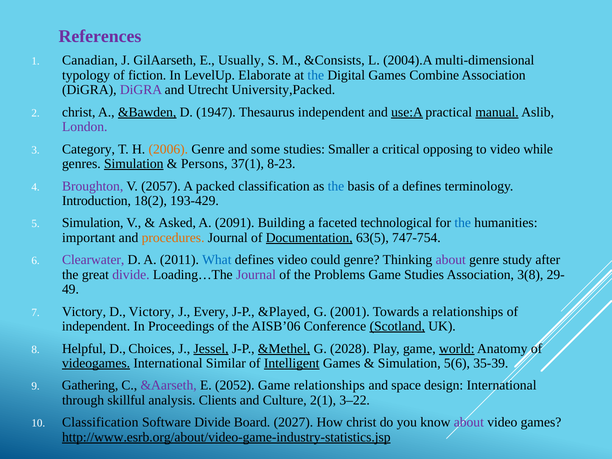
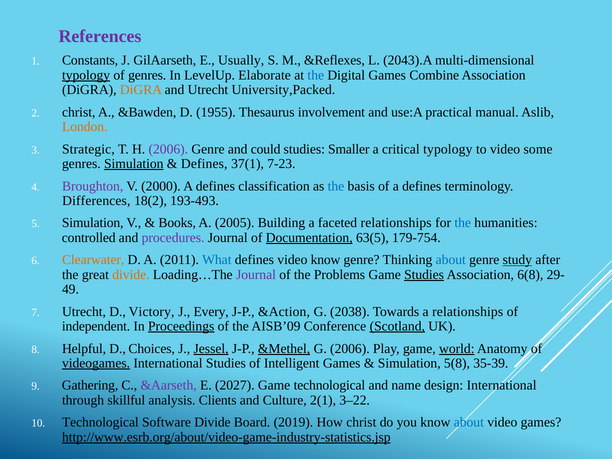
Canadian: Canadian -> Constants
&Consists: &Consists -> &Reflexes
2004).A: 2004).A -> 2043).A
typology at (86, 75) underline: none -> present
of fiction: fiction -> genres
DiGRA at (141, 90) colour: purple -> orange
&Bawden underline: present -> none
1947: 1947 -> 1955
Thesaurus independent: independent -> involvement
use:A underline: present -> none
manual underline: present -> none
London colour: purple -> orange
Category: Category -> Strategic
2006 at (168, 149) colour: orange -> purple
some: some -> could
critical opposing: opposing -> typology
while: while -> some
Persons at (204, 164): Persons -> Defines
8-23: 8-23 -> 7-23
2057: 2057 -> 2000
packed at (215, 186): packed -> defines
Introduction: Introduction -> Differences
193-429: 193-429 -> 193-493
Asked: Asked -> Books
2091: 2091 -> 2005
faceted technological: technological -> relationships
important: important -> controlled
procedures colour: orange -> purple
747-754: 747-754 -> 179-754
Clearwater colour: purple -> orange
video could: could -> know
about at (451, 260) colour: purple -> blue
study underline: none -> present
divide at (131, 275) colour: purple -> orange
Studies at (424, 275) underline: none -> present
3(8: 3(8 -> 6(8
Victory at (84, 312): Victory -> Utrecht
&Played: &Played -> &Action
2001: 2001 -> 2038
Proceedings underline: none -> present
AISB’06: AISB’06 -> AISB’09
G 2028: 2028 -> 2006
International Similar: Similar -> Studies
Intelligent underline: present -> none
5(6: 5(6 -> 5(8
2052: 2052 -> 2027
Game relationships: relationships -> technological
space: space -> name
Classification at (100, 422): Classification -> Technological
2027: 2027 -> 2019
about at (469, 422) colour: purple -> blue
